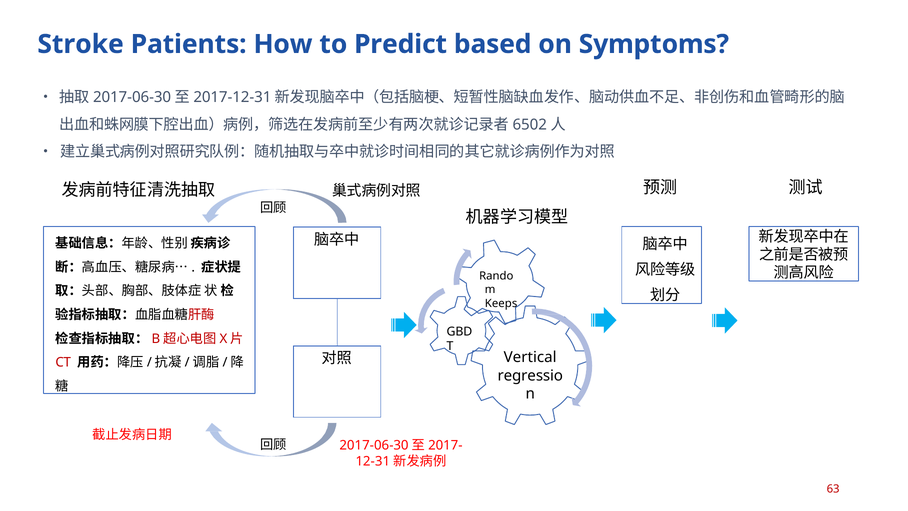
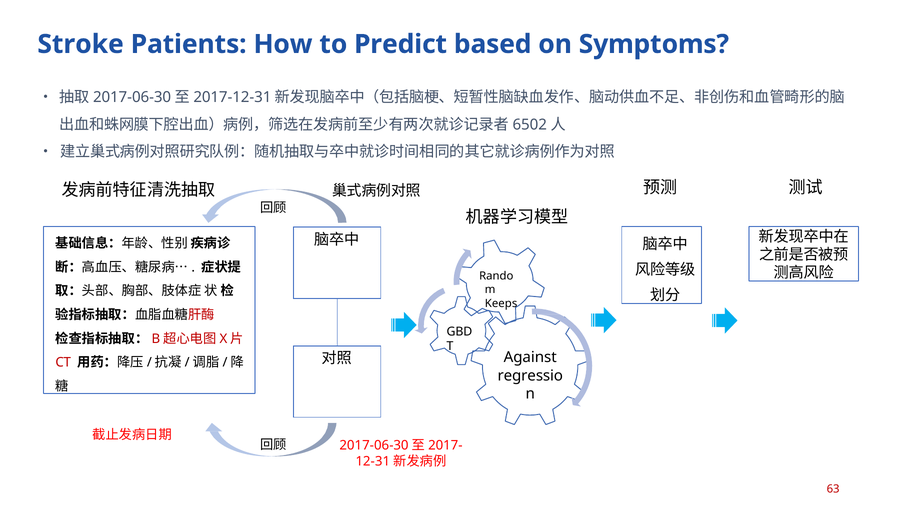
Vertical: Vertical -> Against
